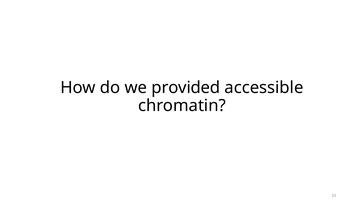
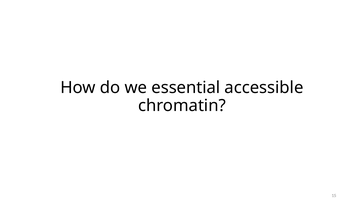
provided: provided -> essential
